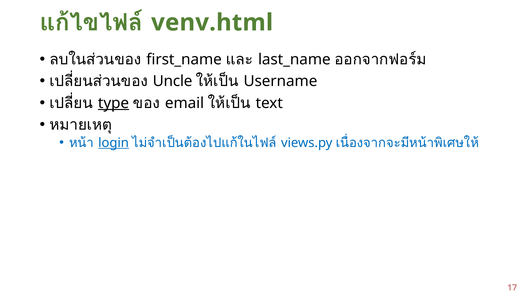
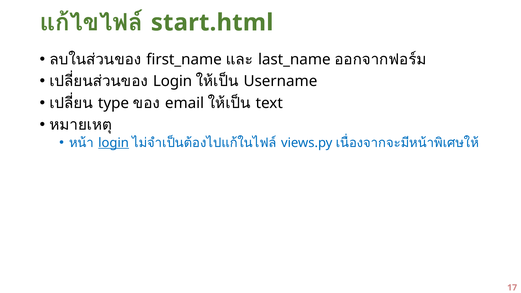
venv.html: venv.html -> start.html
Uncle at (173, 81): Uncle -> Login
type underline: present -> none
